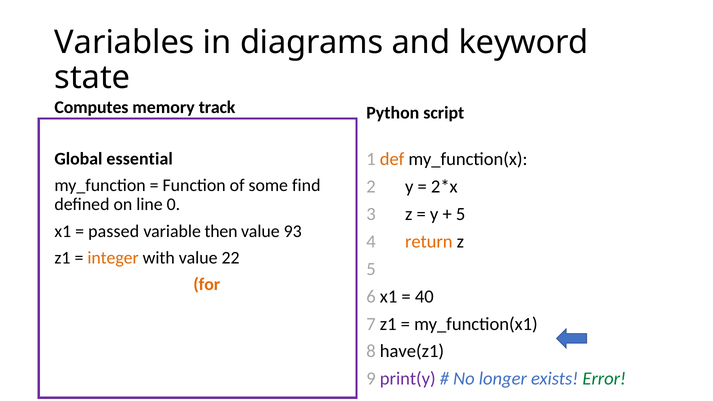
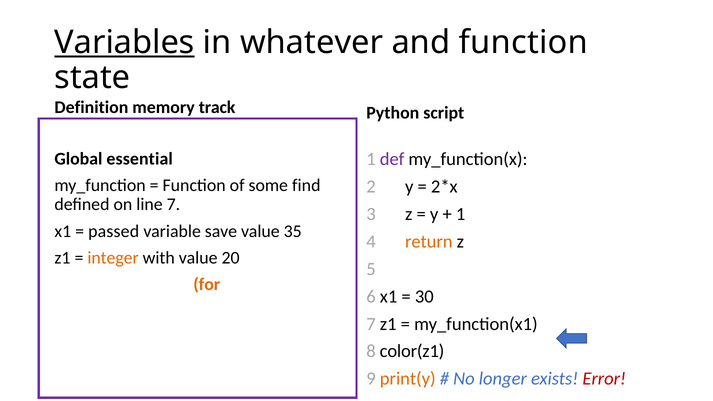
Variables at (125, 42) underline: none -> present
diagrams: diagrams -> whatever
and keyword: keyword -> function
Computes: Computes -> Definition
def colour: orange -> purple
line 0: 0 -> 7
5 at (461, 214): 5 -> 1
then: then -> save
93: 93 -> 35
22 at (231, 258): 22 -> 20
40: 40 -> 30
have(z1: have(z1 -> color(z1
print(y colour: purple -> orange
Error colour: green -> red
